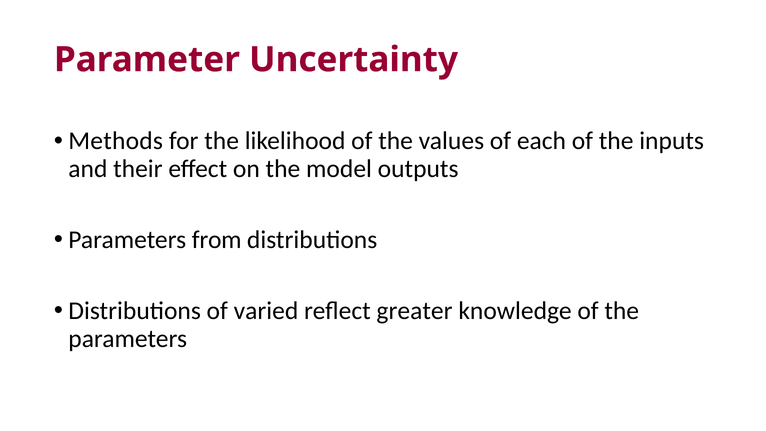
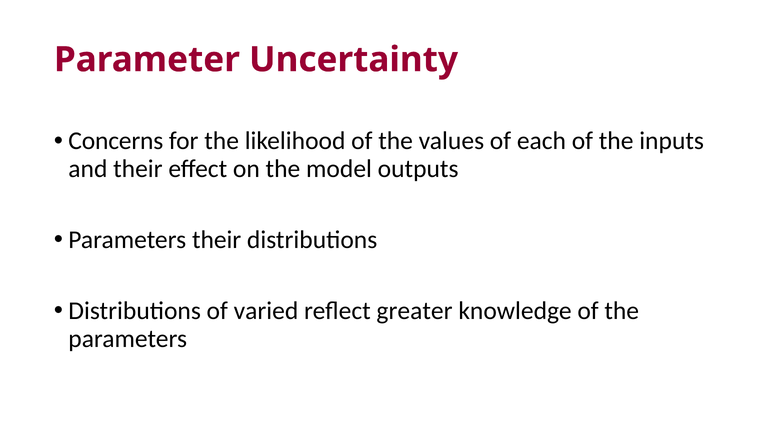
Methods: Methods -> Concerns
Parameters from: from -> their
